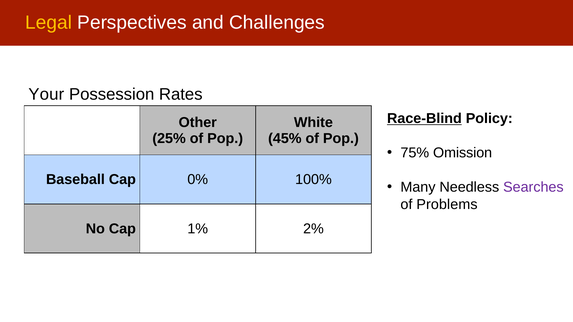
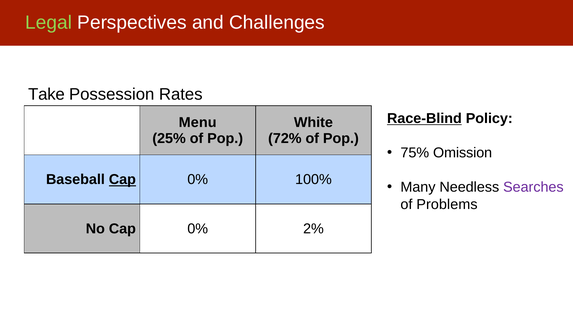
Legal colour: yellow -> light green
Your: Your -> Take
Other: Other -> Menu
45%: 45% -> 72%
Cap at (122, 180) underline: none -> present
No Cap 1%: 1% -> 0%
